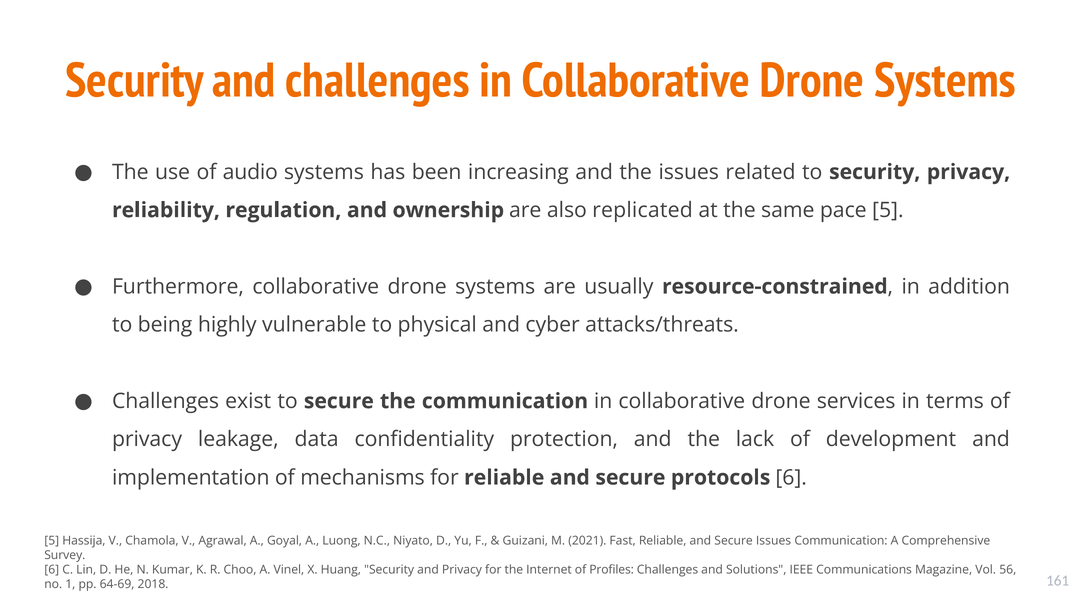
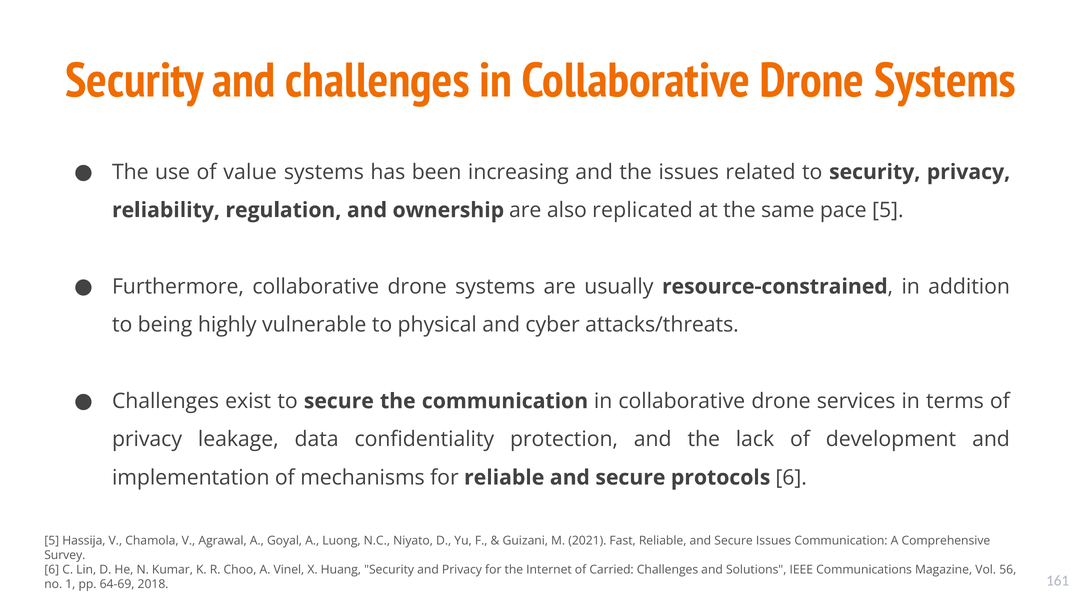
audio: audio -> value
Profiles: Profiles -> Carried
